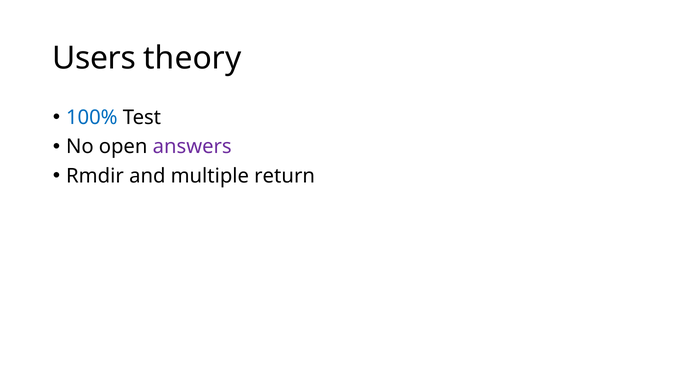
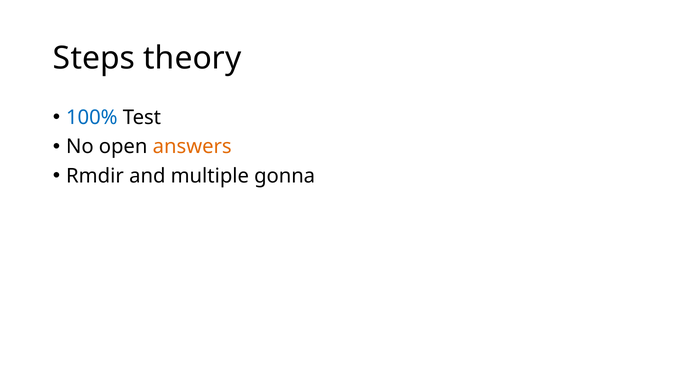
Users: Users -> Steps
answers colour: purple -> orange
return: return -> gonna
